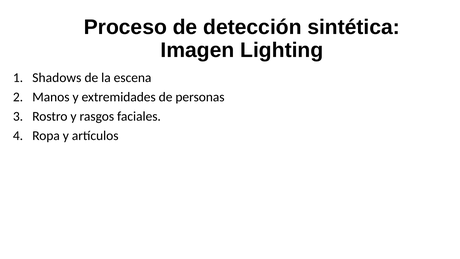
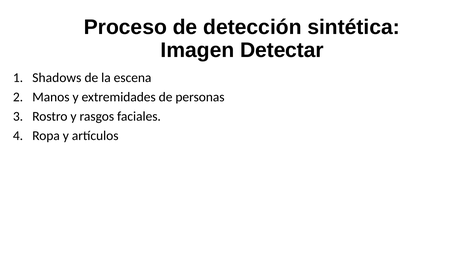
Lighting: Lighting -> Detectar
